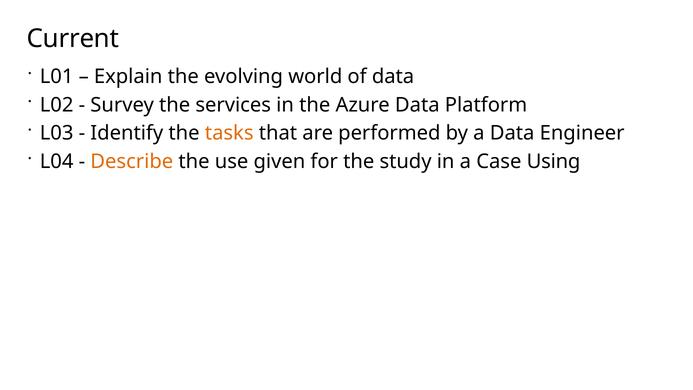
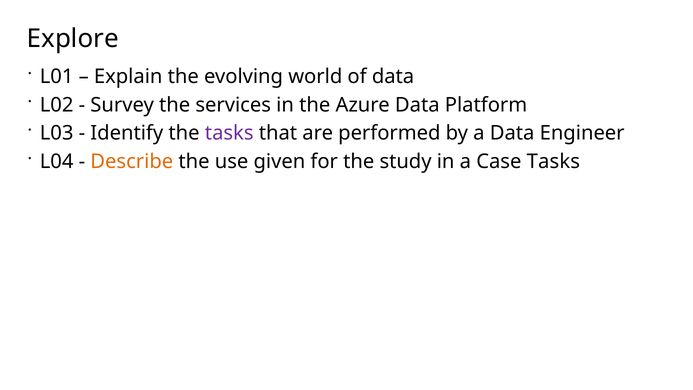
Current: Current -> Explore
tasks at (229, 133) colour: orange -> purple
Case Using: Using -> Tasks
